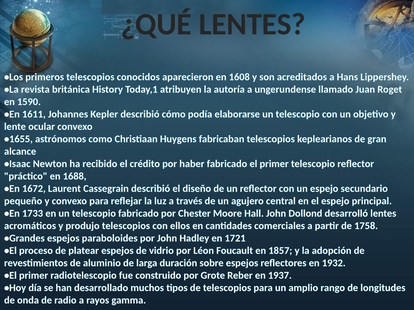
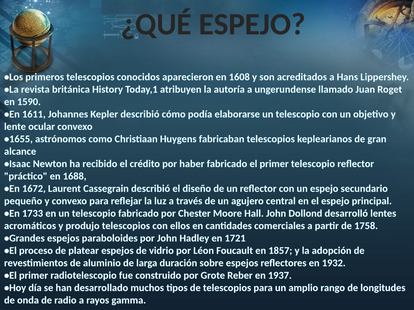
¿QUÉ LENTES: LENTES -> ESPEJO
